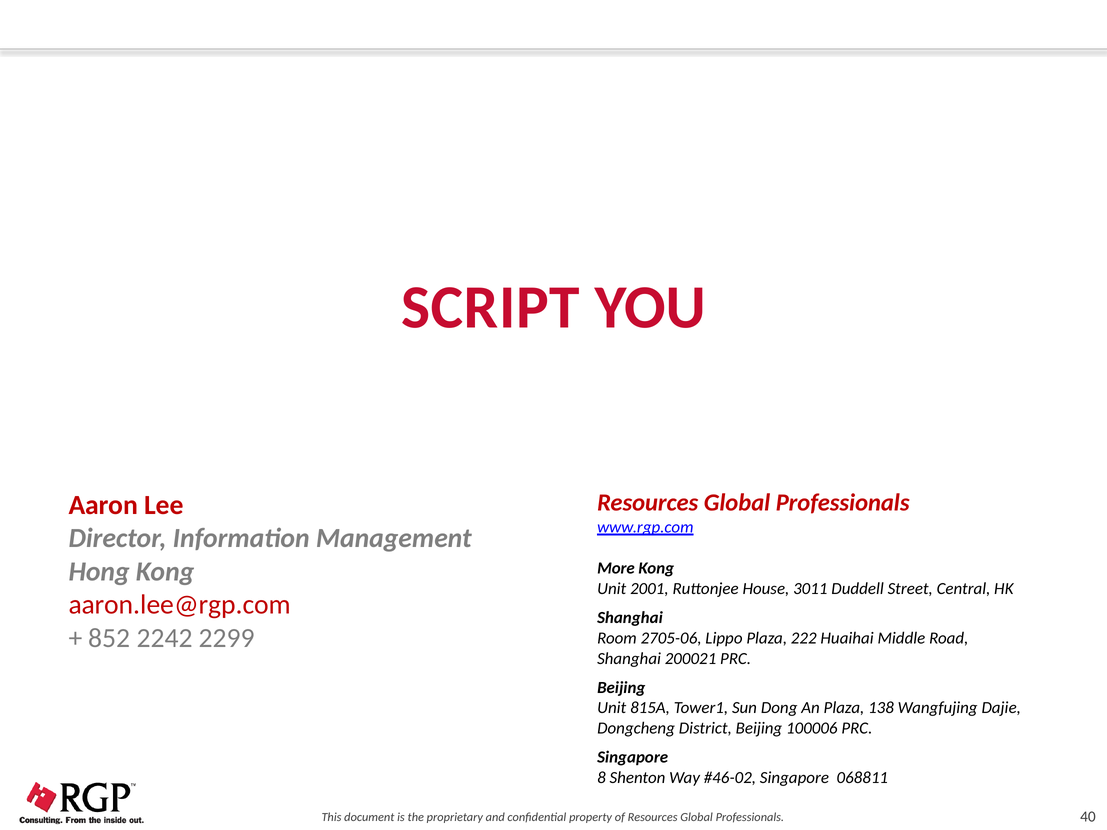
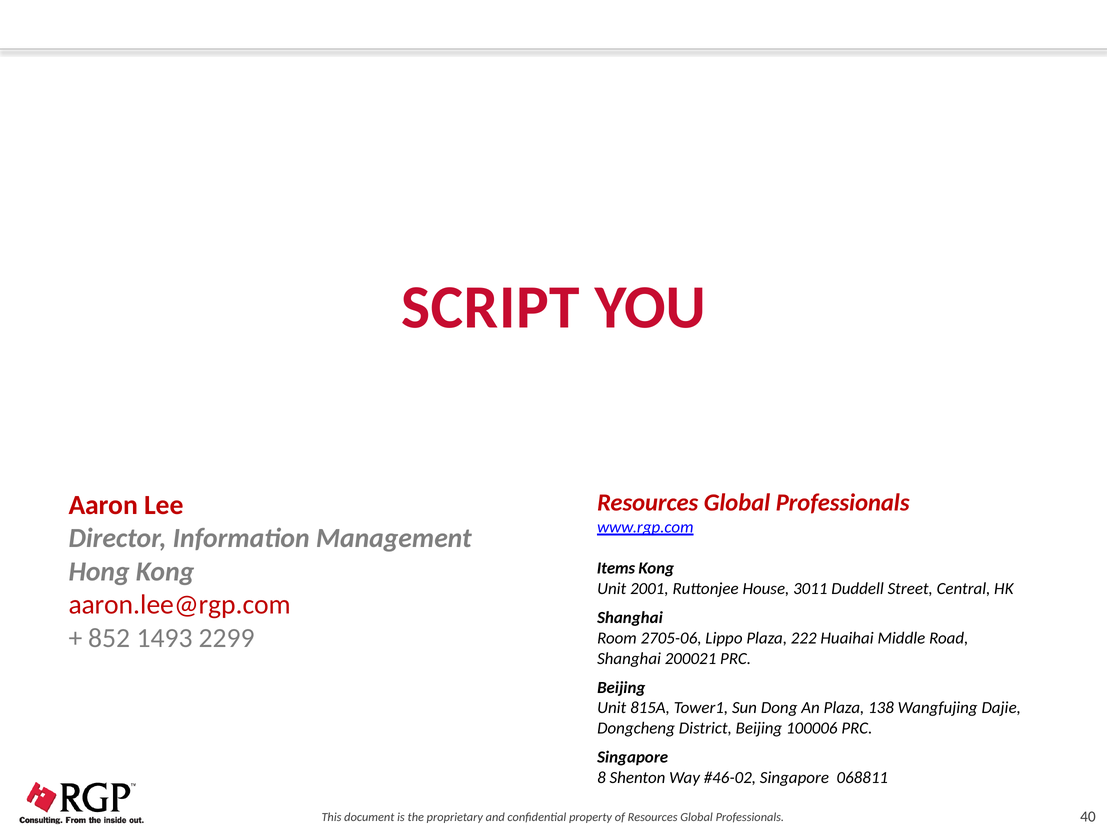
More: More -> Items
2242: 2242 -> 1493
